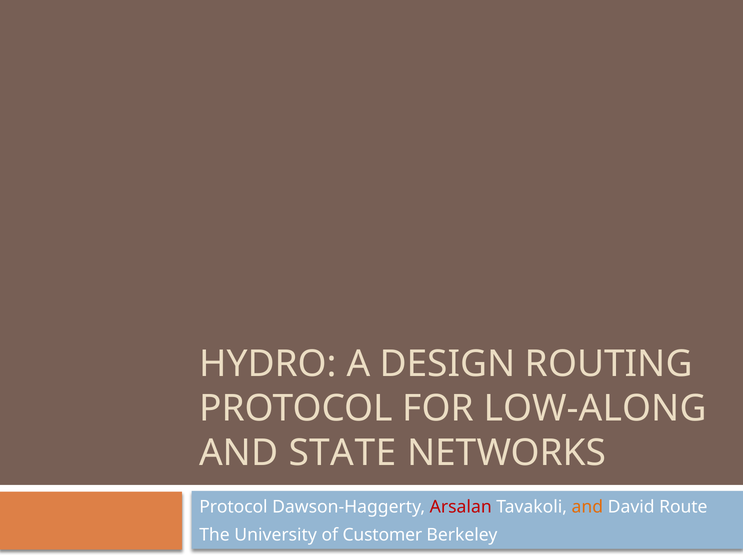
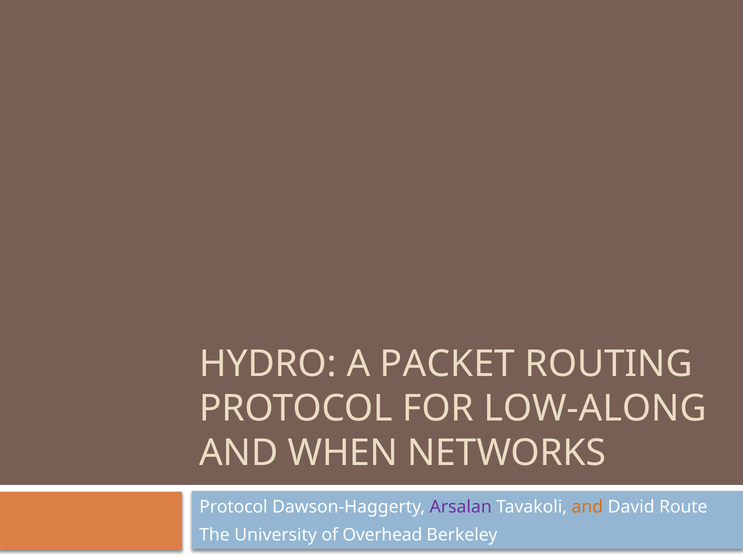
DESIGN: DESIGN -> PACKET
STATE: STATE -> WHEN
Arsalan colour: red -> purple
Customer: Customer -> Overhead
